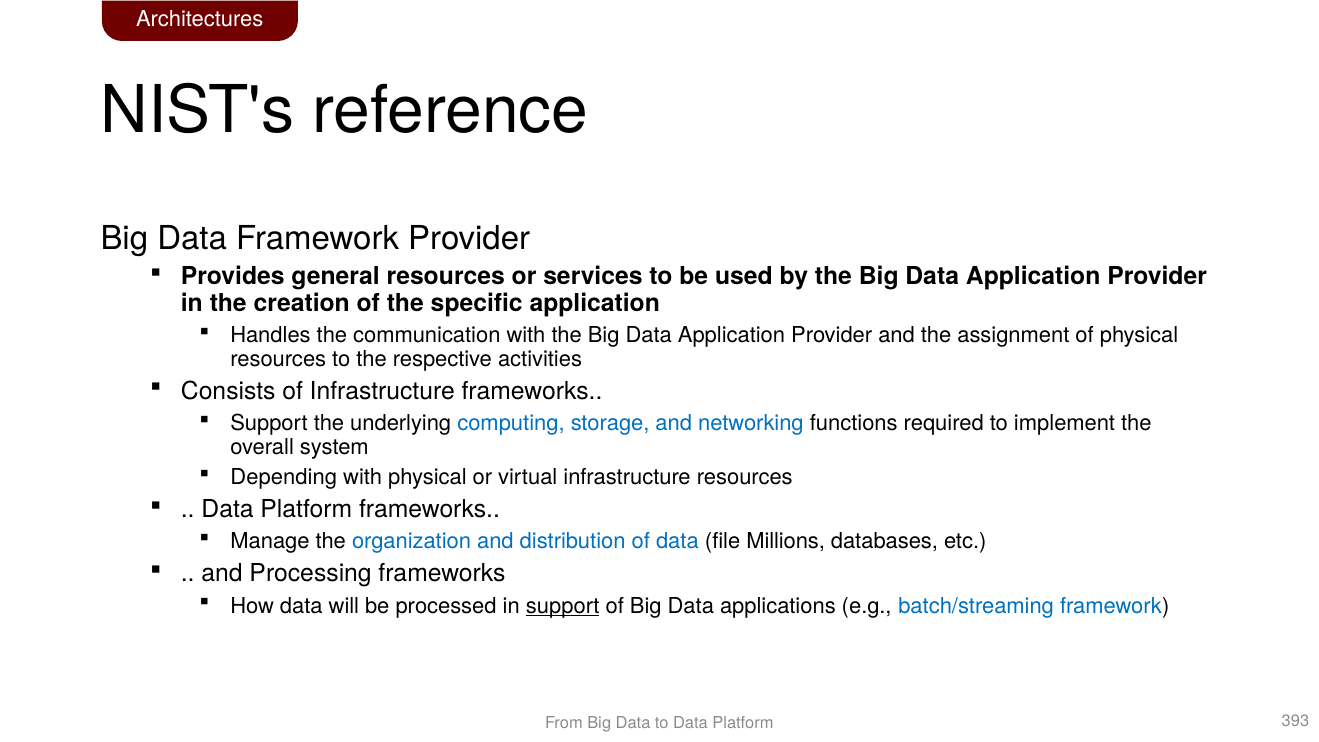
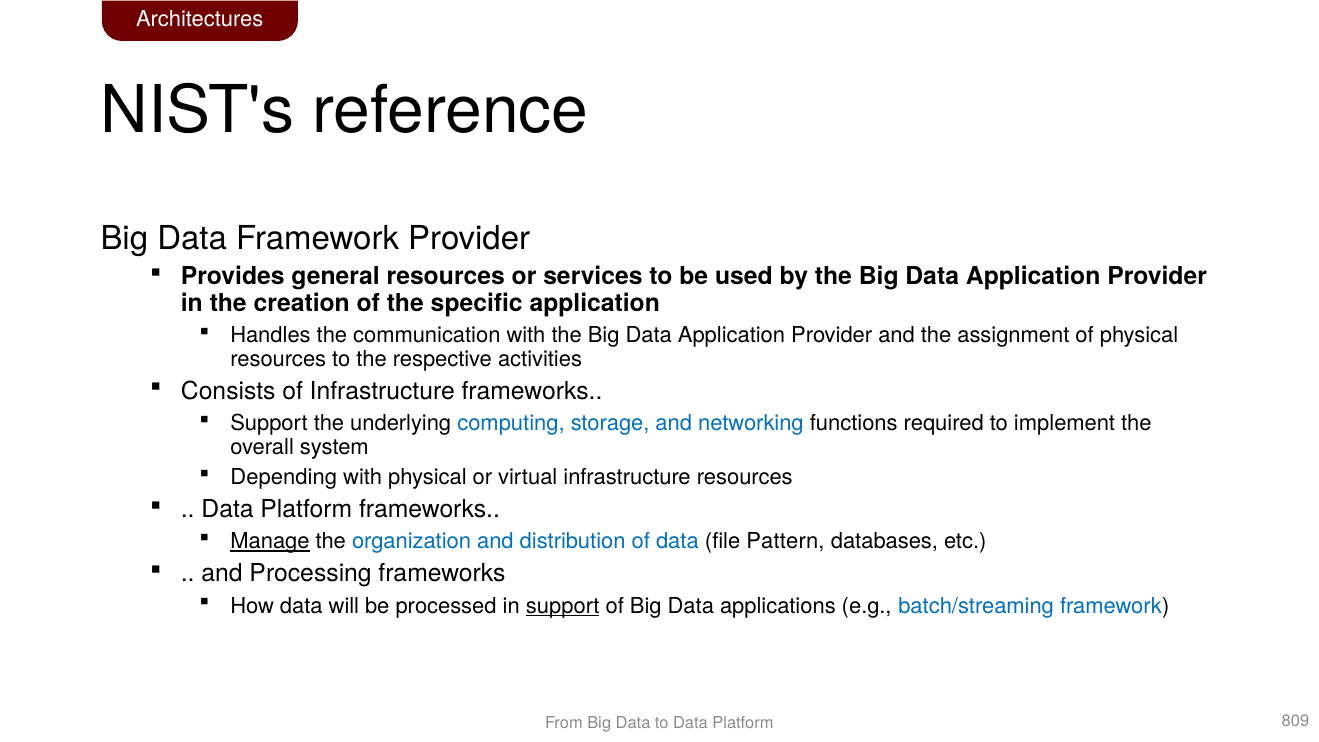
Manage underline: none -> present
Millions: Millions -> Pattern
393: 393 -> 809
